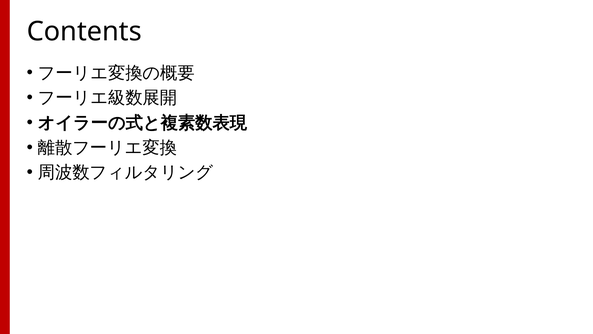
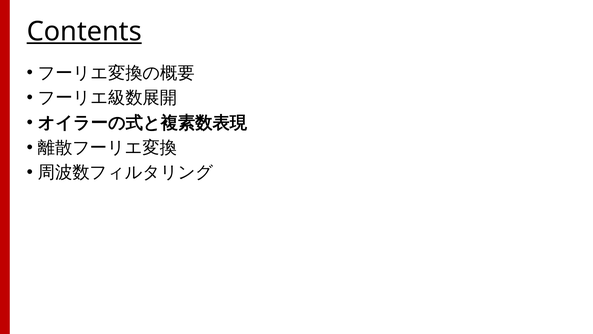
Contents underline: none -> present
